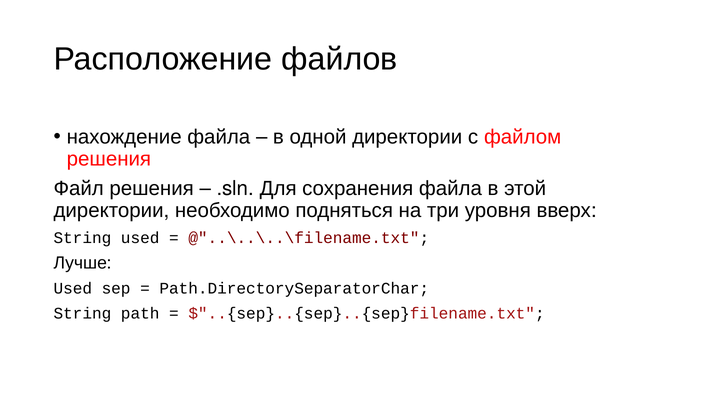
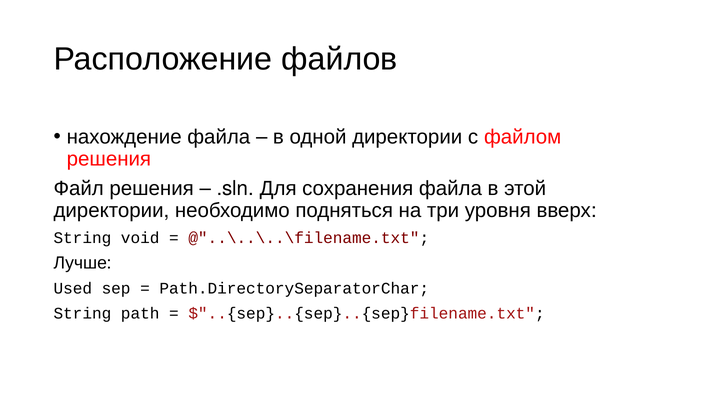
String used: used -> void
